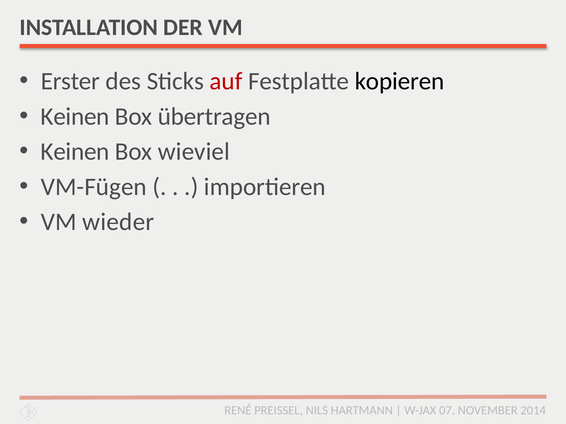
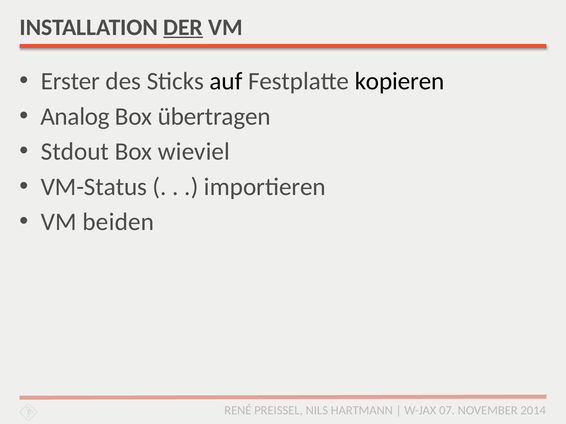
DER underline: none -> present
auf colour: red -> black
Keinen at (75, 117): Keinen -> Analog
Keinen at (75, 152): Keinen -> Stdout
VM-Fügen: VM-Fügen -> VM-Status
wieder: wieder -> beiden
